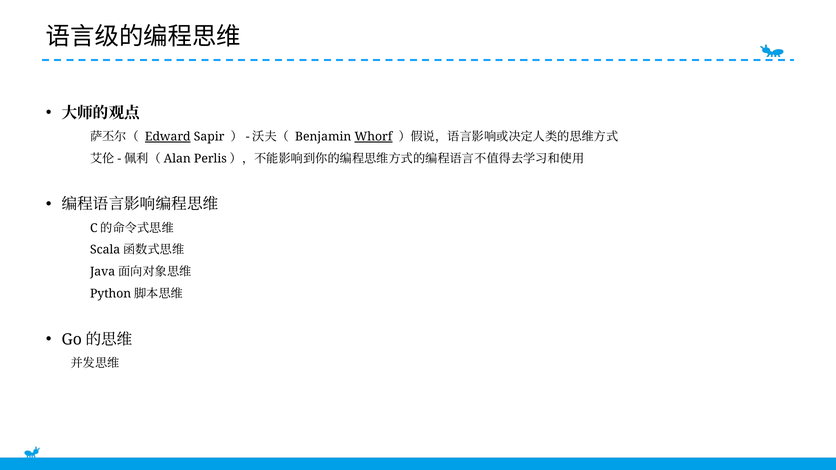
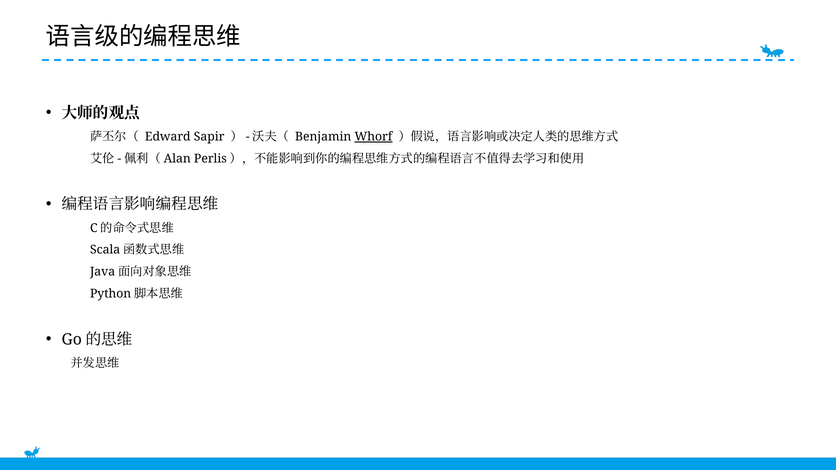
Edward underline: present -> none
